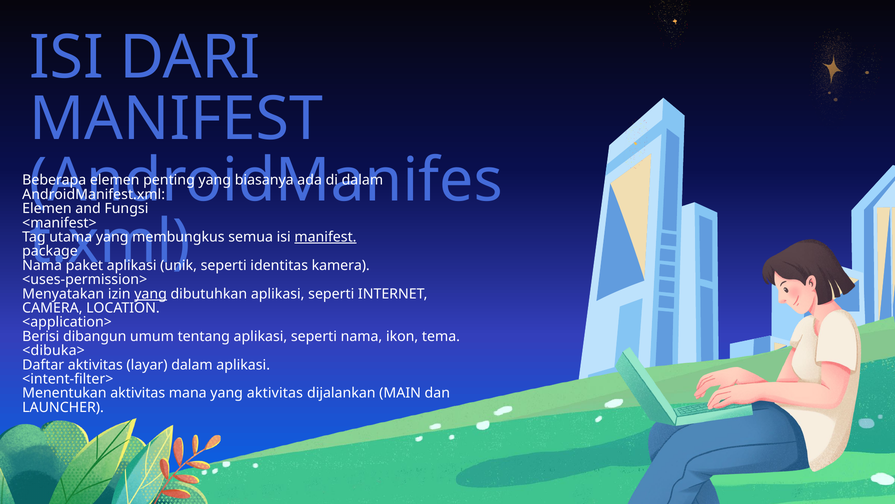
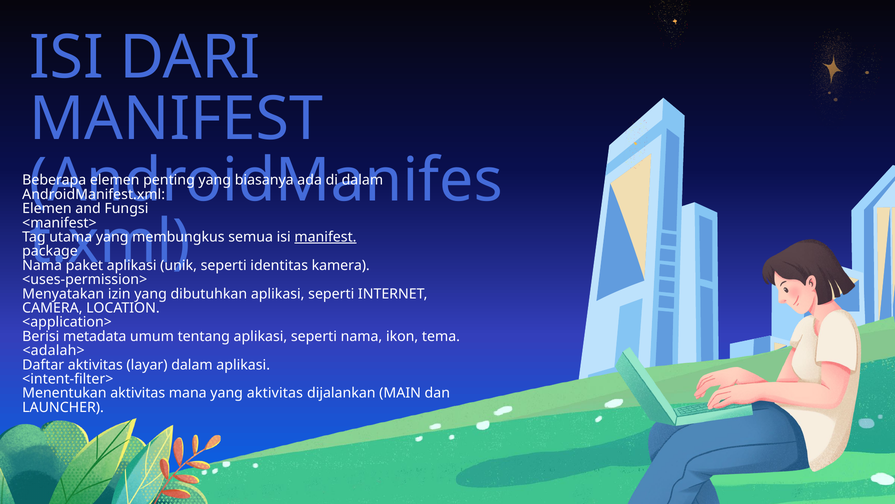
yang at (151, 294) underline: present -> none
dibangun: dibangun -> metadata
<dibuka>: <dibuka> -> <adalah>
